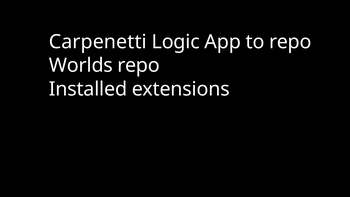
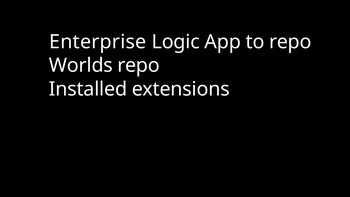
Carpenetti: Carpenetti -> Enterprise
